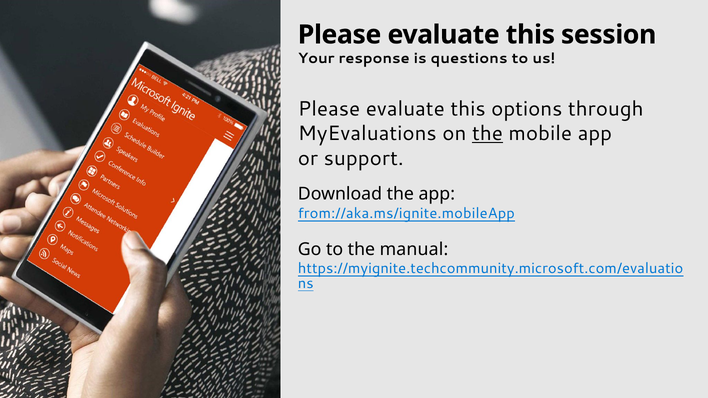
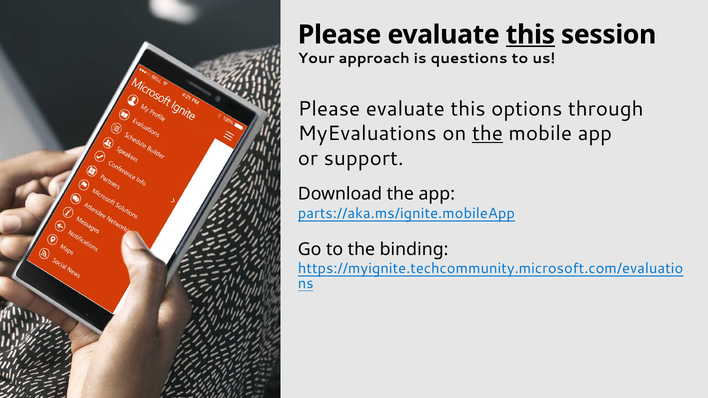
this at (530, 35) underline: none -> present
response: response -> approach
from://aka.ms/ignite.mobileApp: from://aka.ms/ignite.mobileApp -> parts://aka.ms/ignite.mobileApp
manual: manual -> binding
